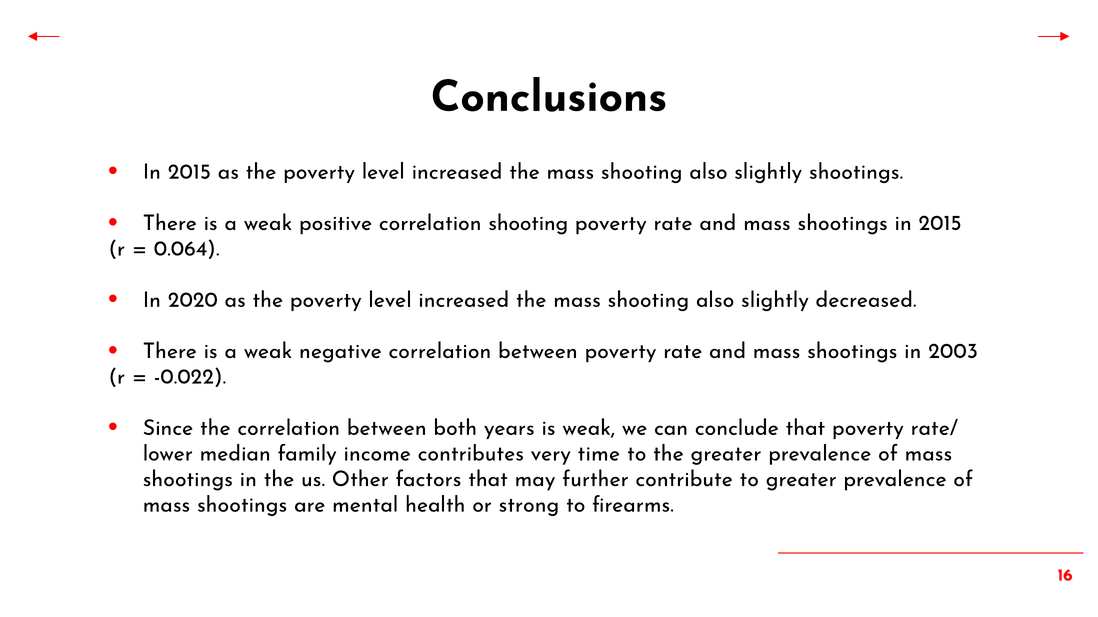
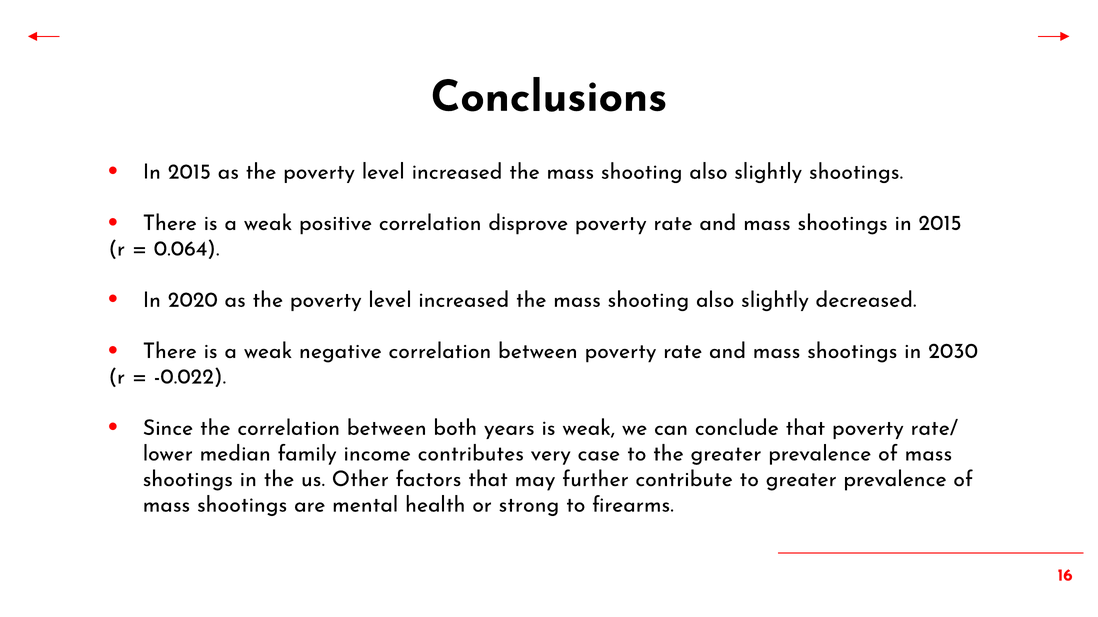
correlation shooting: shooting -> disprove
2003: 2003 -> 2030
time: time -> case
